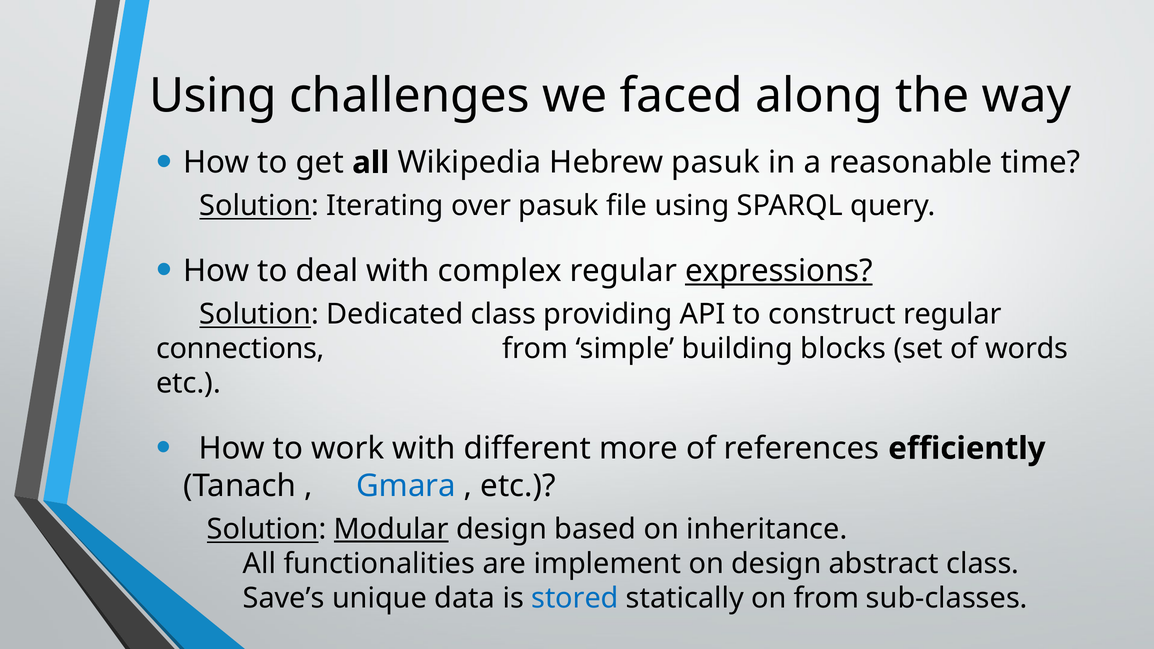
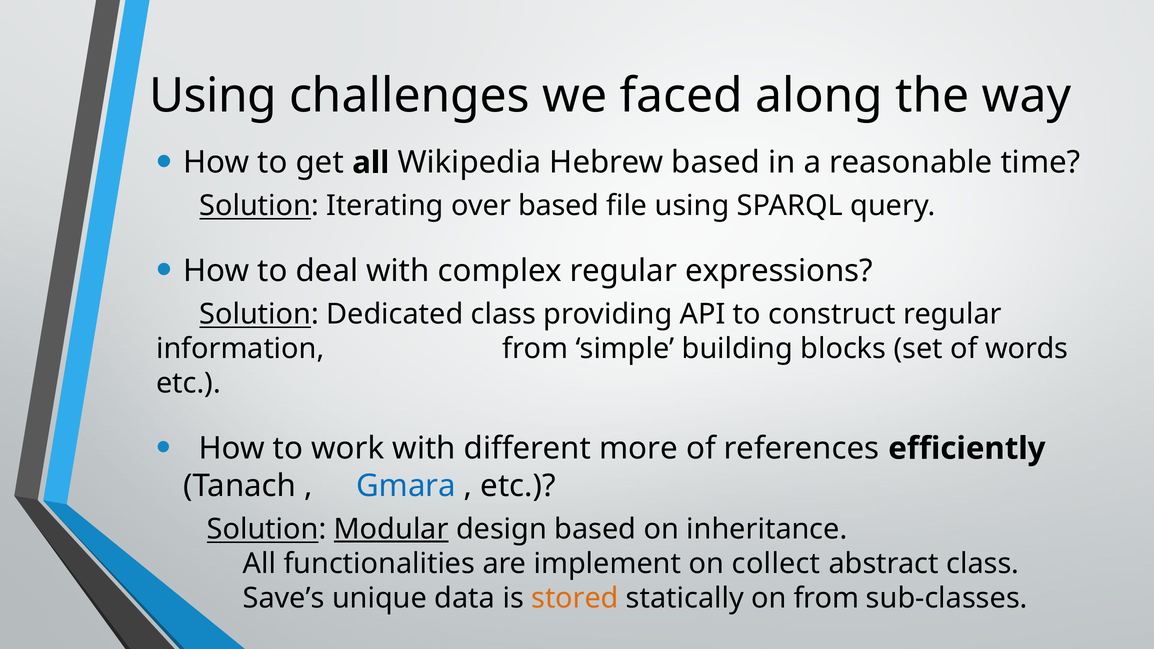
Hebrew pasuk: pasuk -> based
over pasuk: pasuk -> based
expressions underline: present -> none
connections: connections -> information
on design: design -> collect
stored colour: blue -> orange
